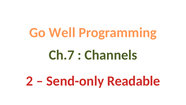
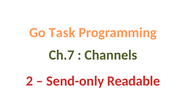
Well: Well -> Task
